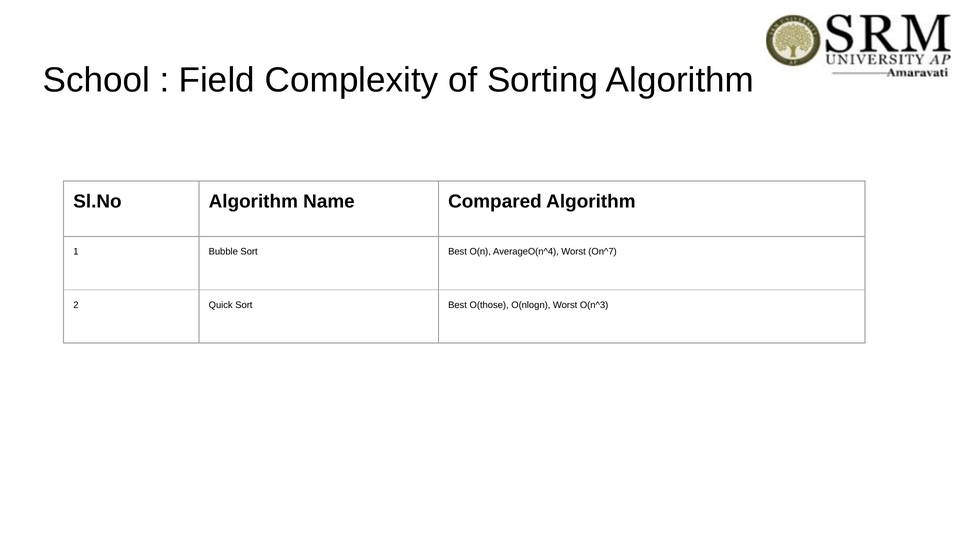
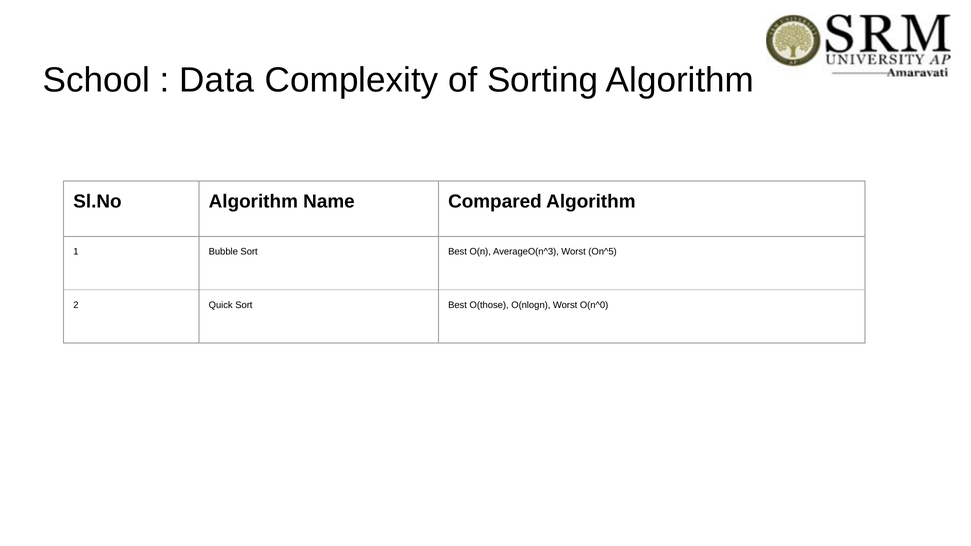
Field: Field -> Data
AverageO(n^4: AverageO(n^4 -> AverageO(n^3
On^7: On^7 -> On^5
O(n^3: O(n^3 -> O(n^0
